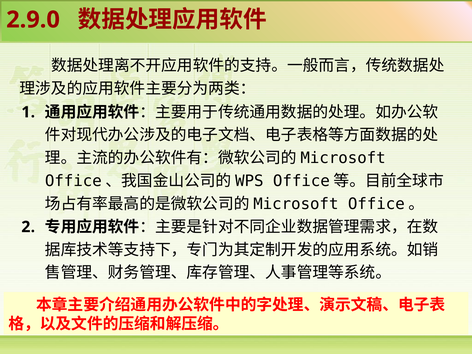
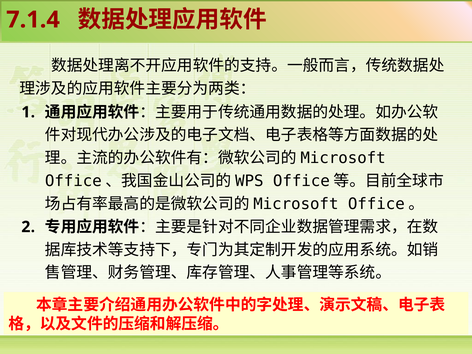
2.9.0: 2.9.0 -> 7.1.4
